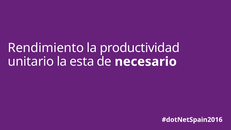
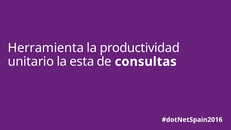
Rendimiento: Rendimiento -> Herramienta
necesario: necesario -> consultas
